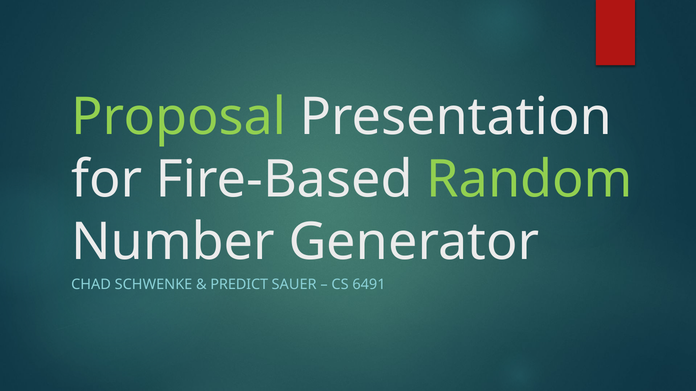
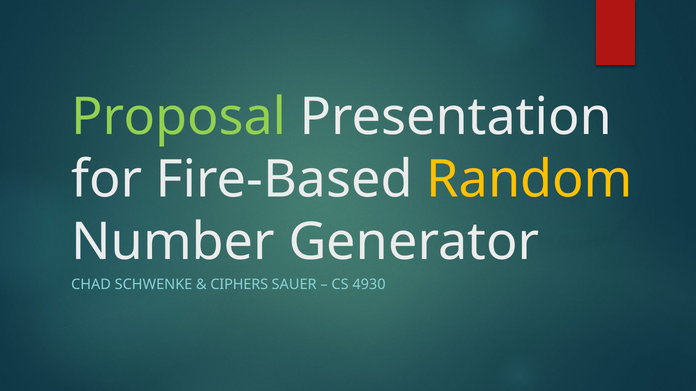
Random colour: light green -> yellow
PREDICT: PREDICT -> CIPHERS
6491: 6491 -> 4930
